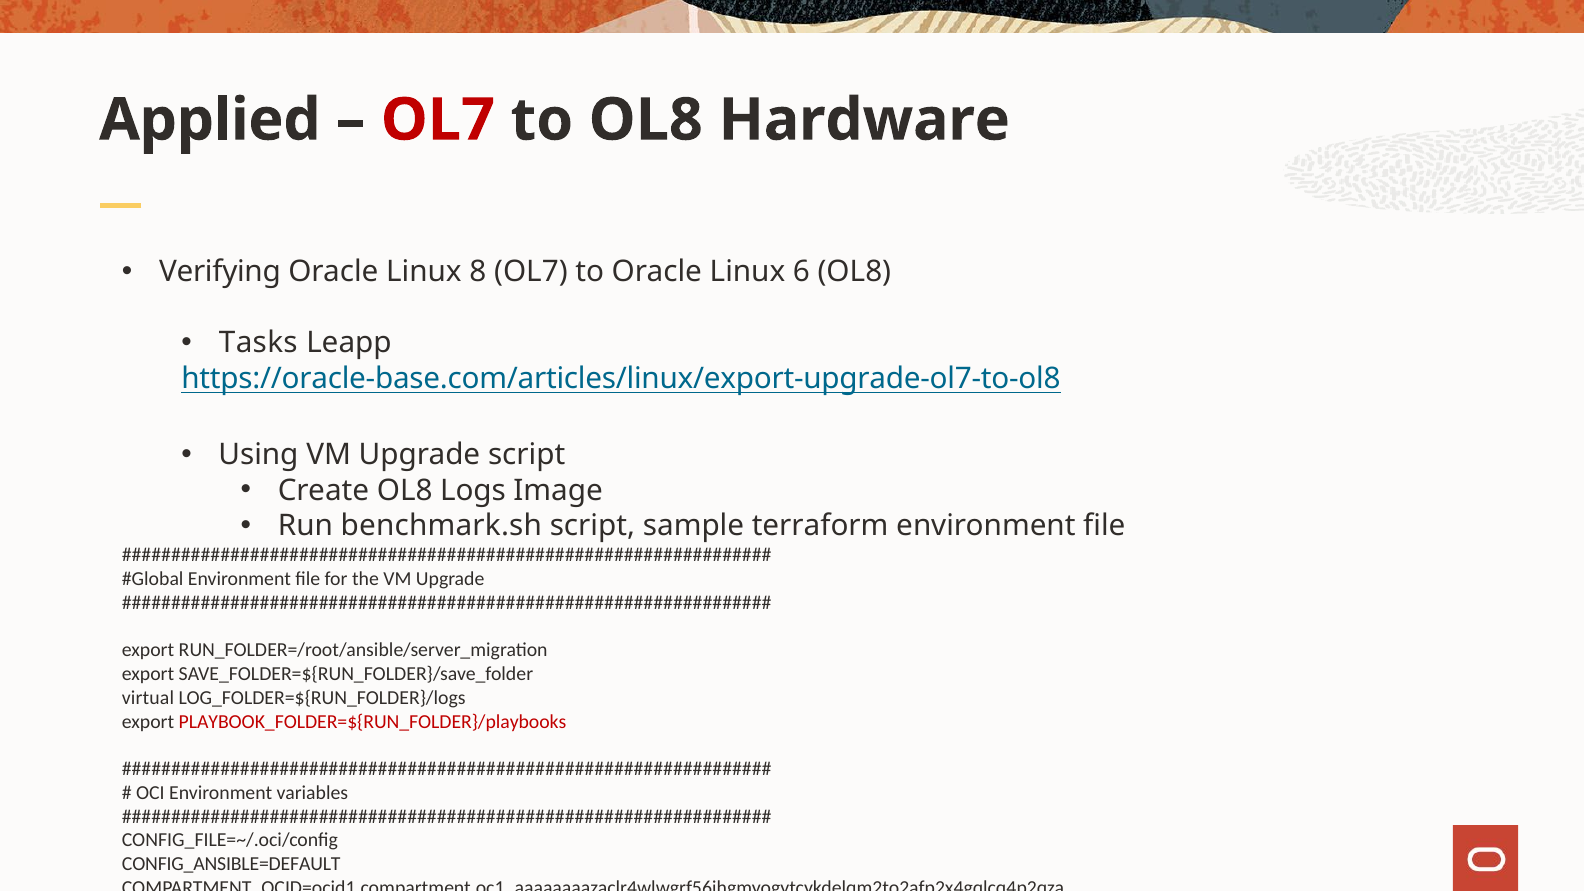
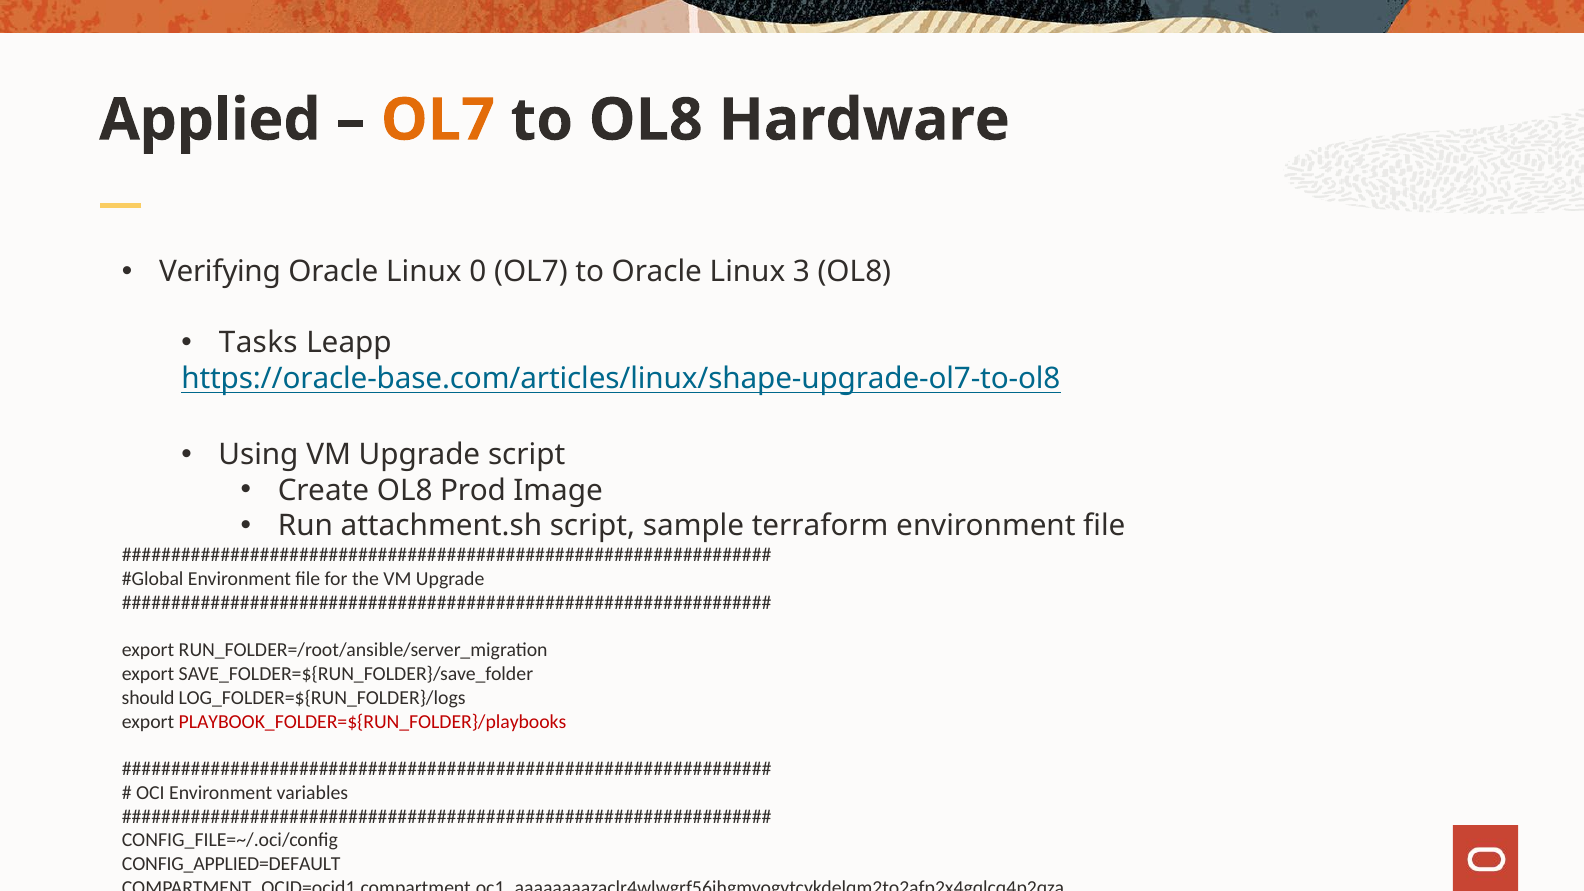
OL7 at (438, 120) colour: red -> orange
8: 8 -> 0
6: 6 -> 3
https://oracle-base.com/articles/linux/export-upgrade-ol7-to-ol8: https://oracle-base.com/articles/linux/export-upgrade-ol7-to-ol8 -> https://oracle-base.com/articles/linux/shape-upgrade-ol7-to-ol8
Logs: Logs -> Prod
benchmark.sh: benchmark.sh -> attachment.sh
virtual: virtual -> should
CONFIG_ANSIBLE=DEFAULT: CONFIG_ANSIBLE=DEFAULT -> CONFIG_APPLIED=DEFAULT
